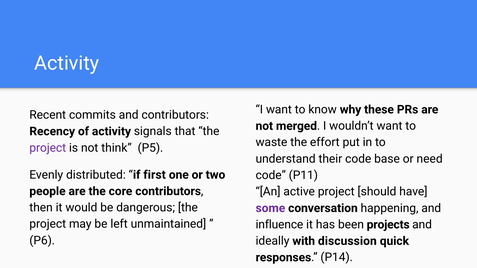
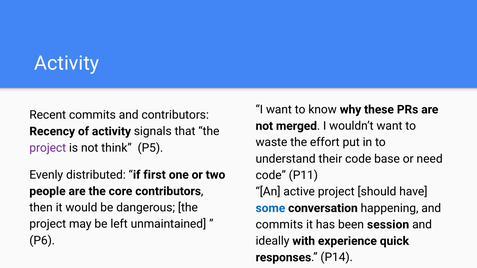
some colour: purple -> blue
influence at (279, 225): influence -> commits
projects: projects -> session
discussion: discussion -> experience
